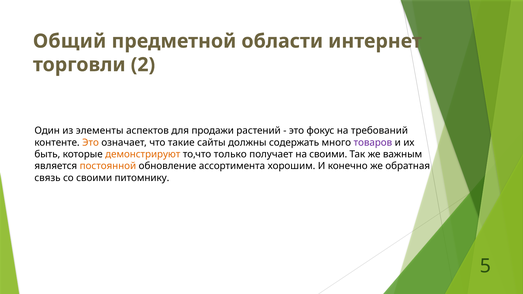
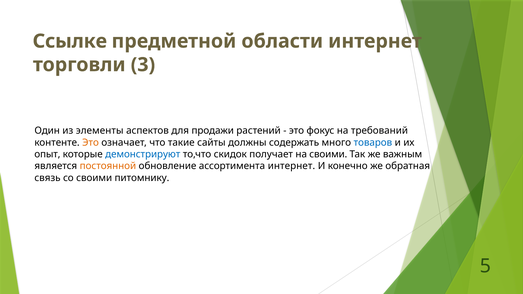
Общий: Общий -> Ссылке
2: 2 -> 3
товаров colour: purple -> blue
быть: быть -> опыт
демонстрируют colour: orange -> blue
только: только -> скидок
ассортимента хорошим: хорошим -> интернет
